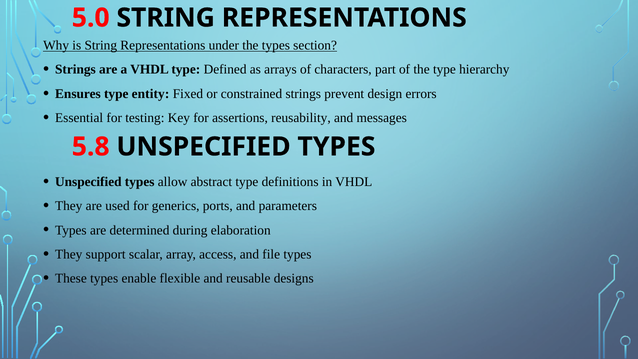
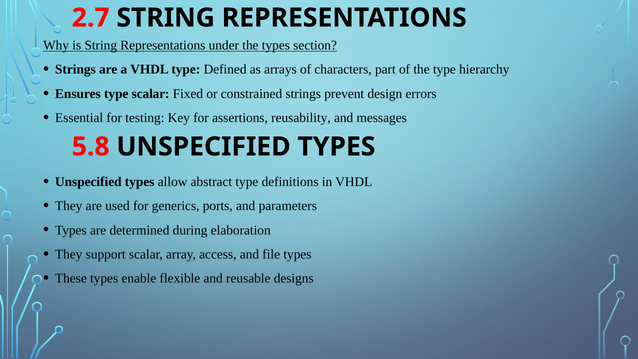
5.0: 5.0 -> 2.7
type entity: entity -> scalar
